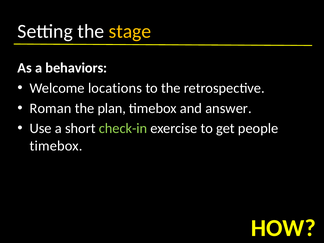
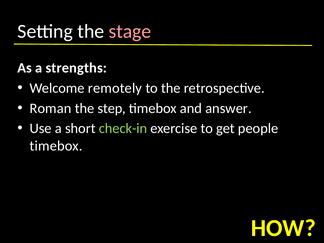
stage colour: yellow -> pink
behaviors: behaviors -> strengths
locations: locations -> remotely
plan: plan -> step
